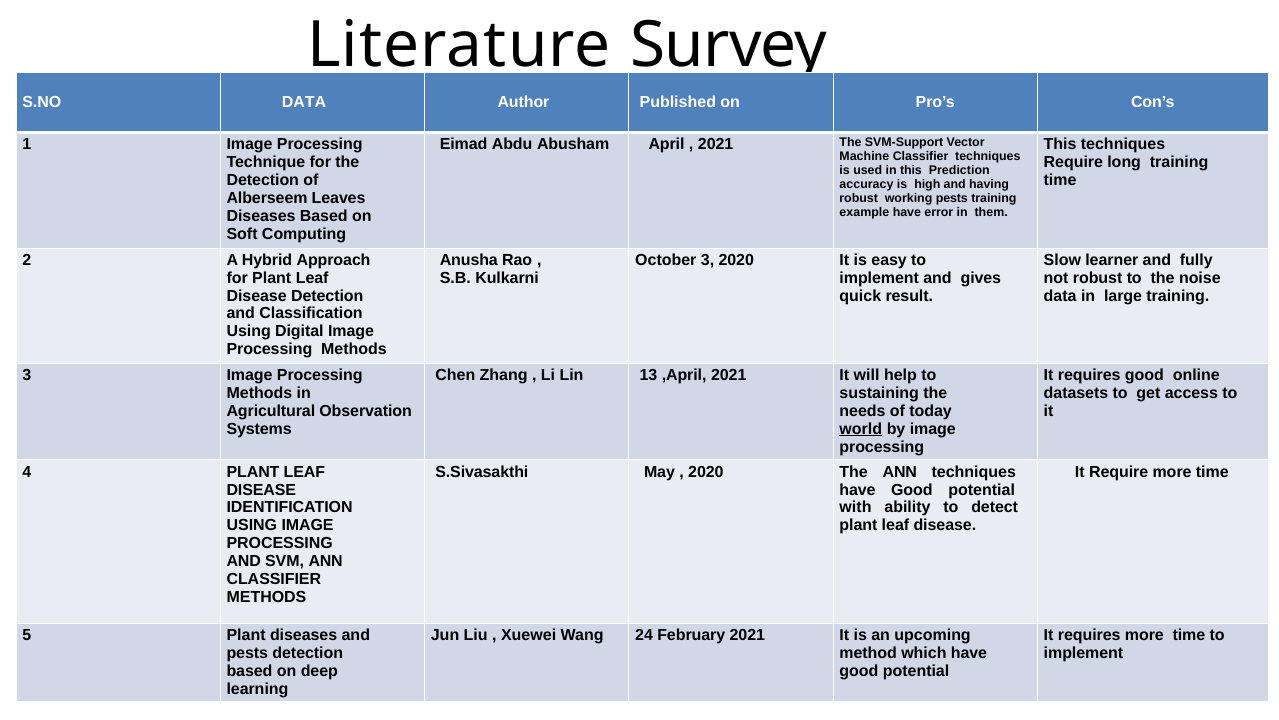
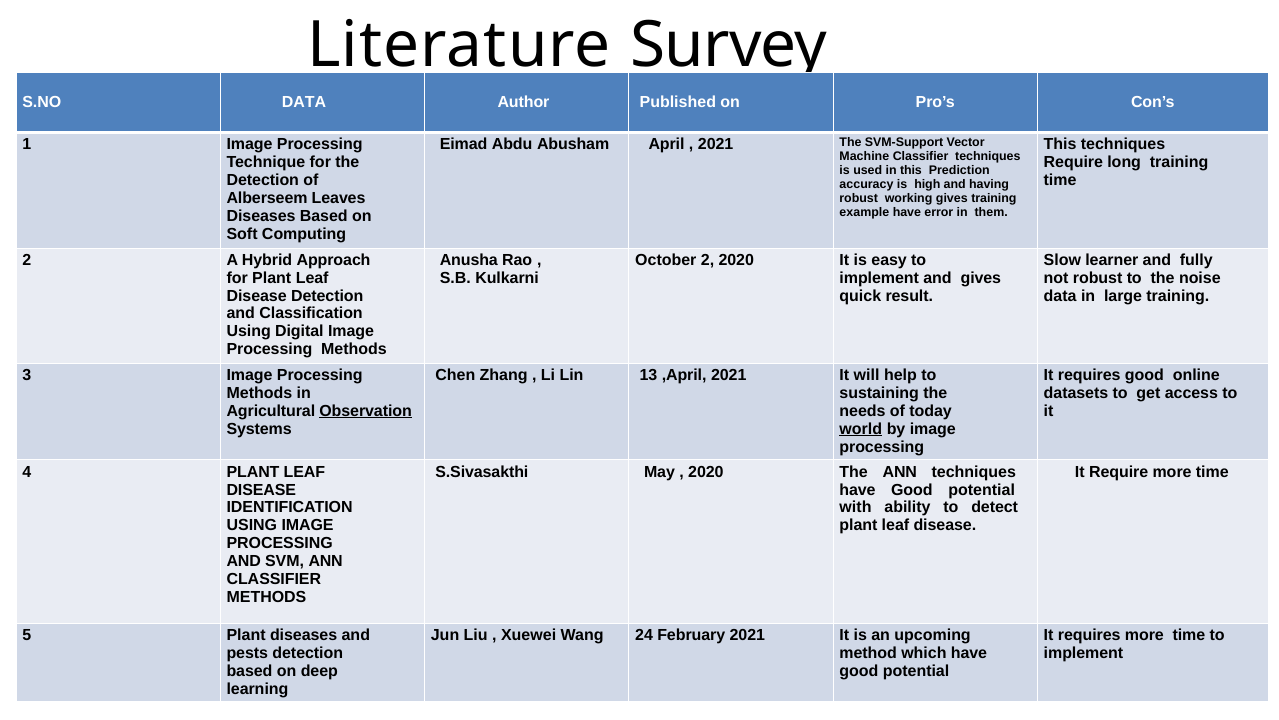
working pests: pests -> gives
October 3: 3 -> 2
Observation underline: none -> present
